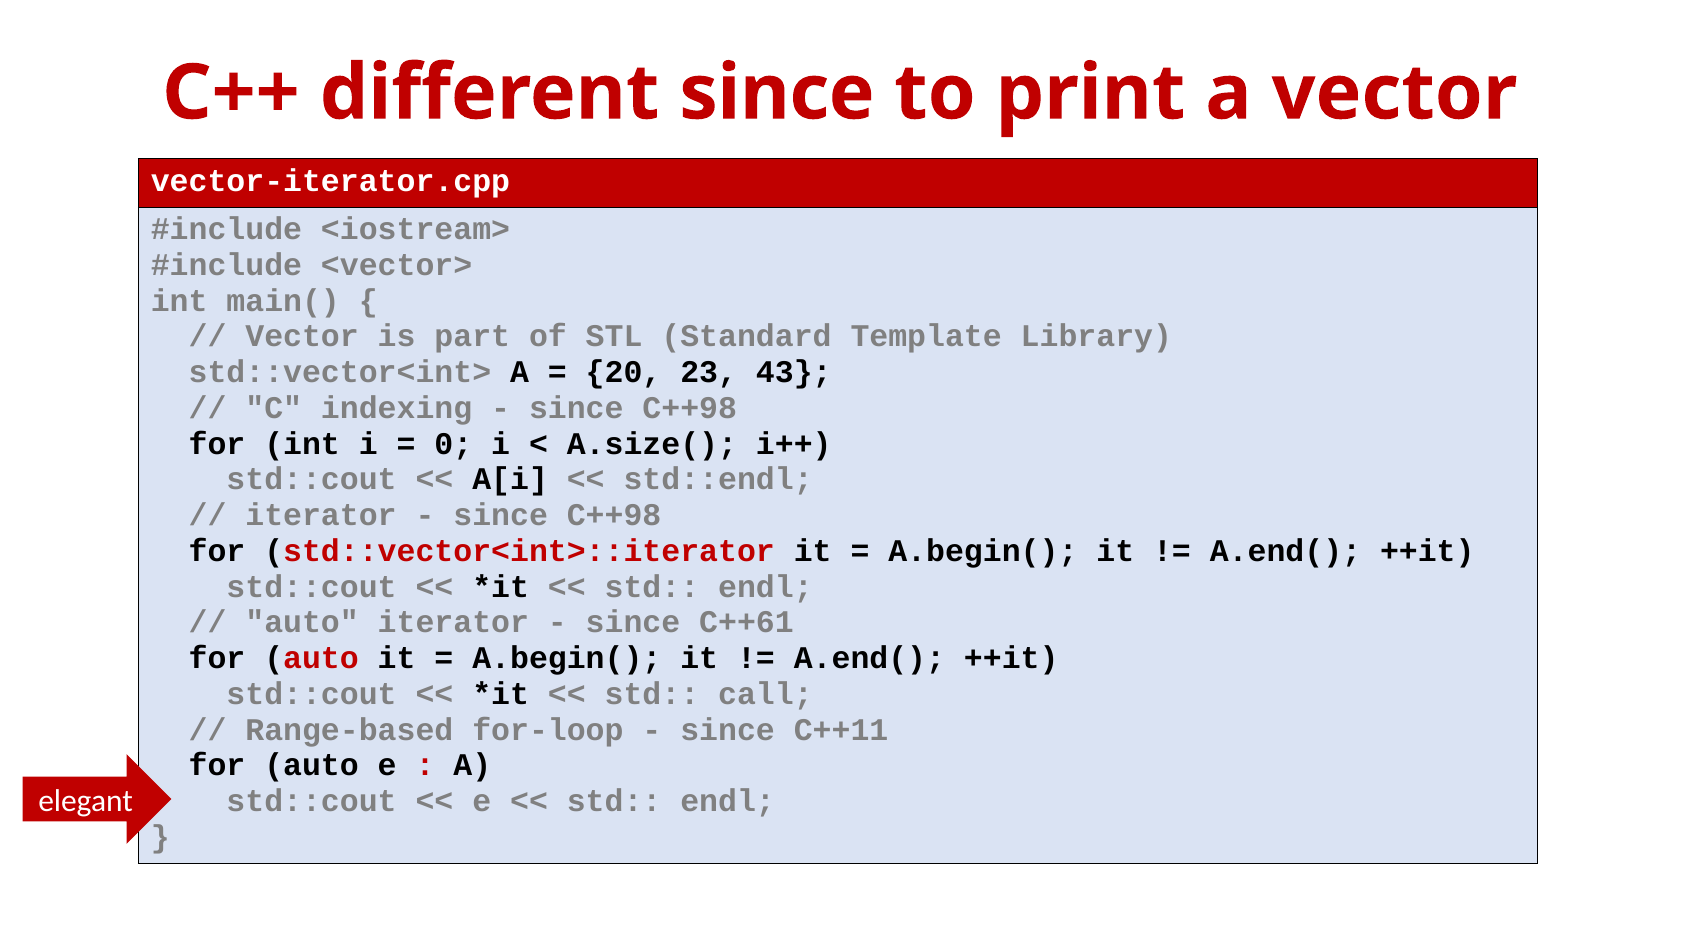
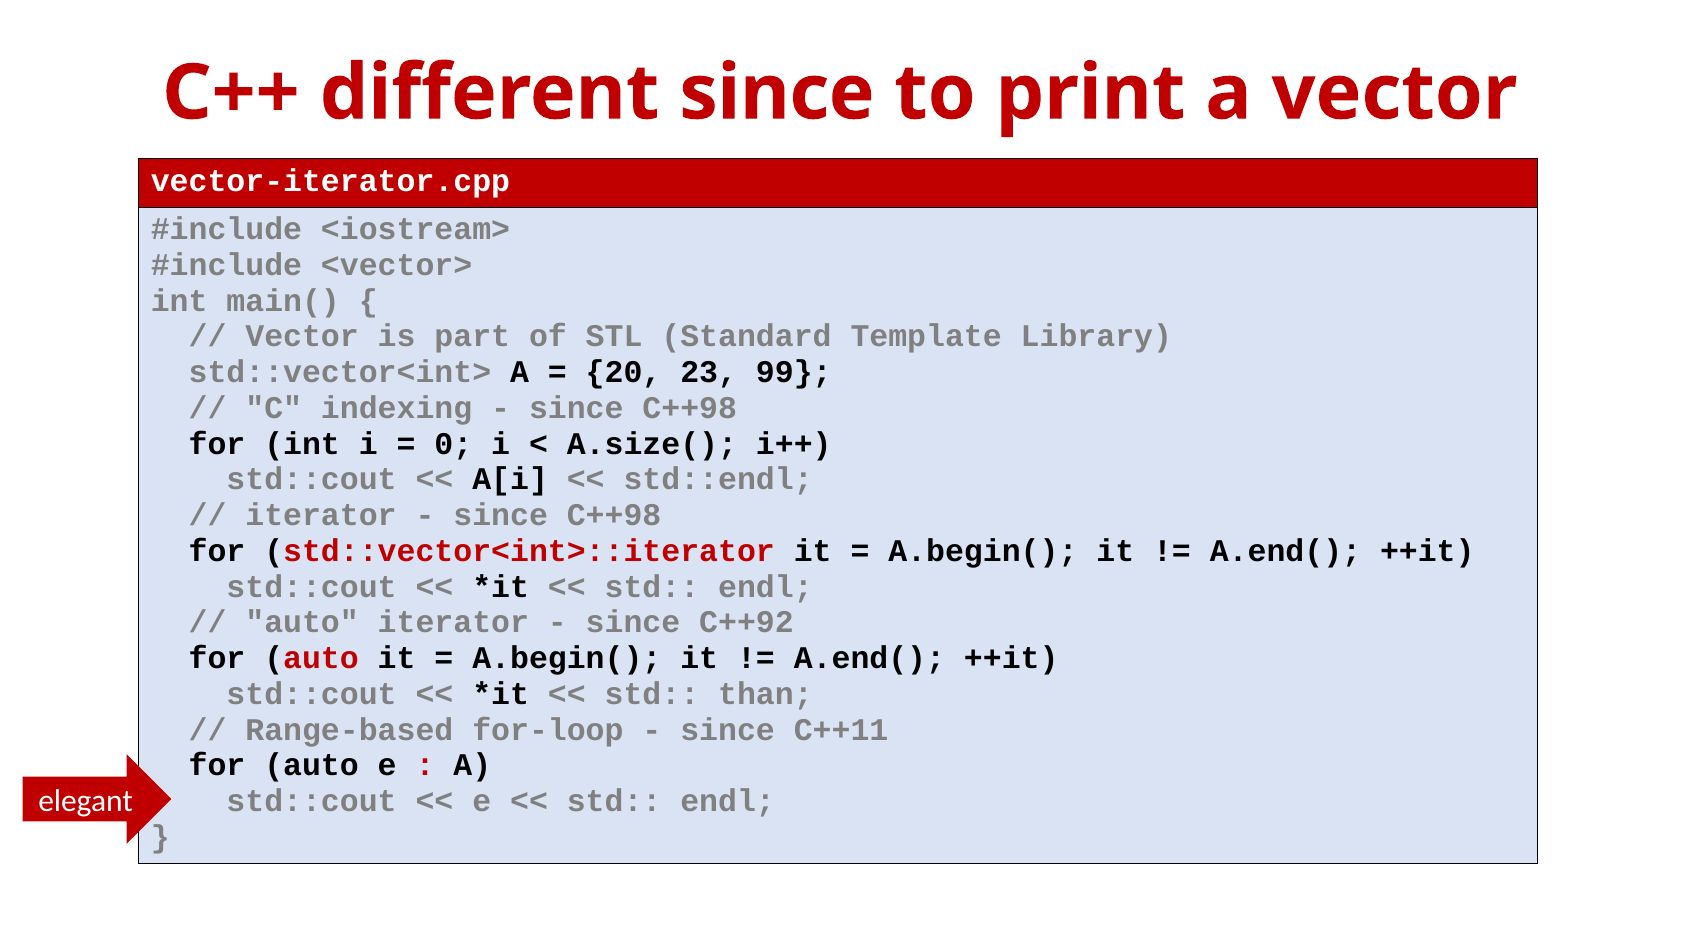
43: 43 -> 99
C++61: C++61 -> C++92
call: call -> than
